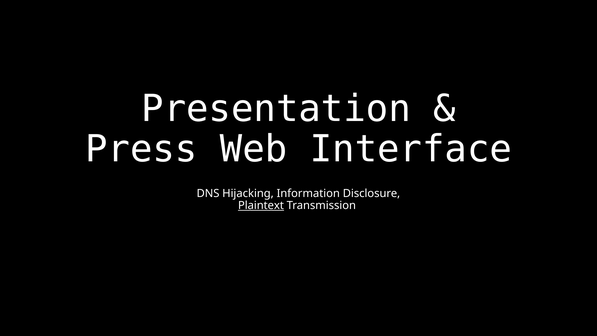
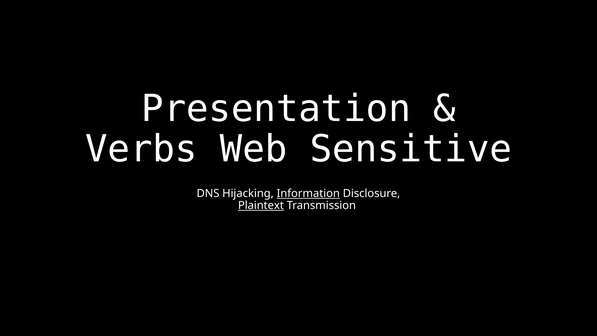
Press: Press -> Verbs
Interface: Interface -> Sensitive
Information underline: none -> present
